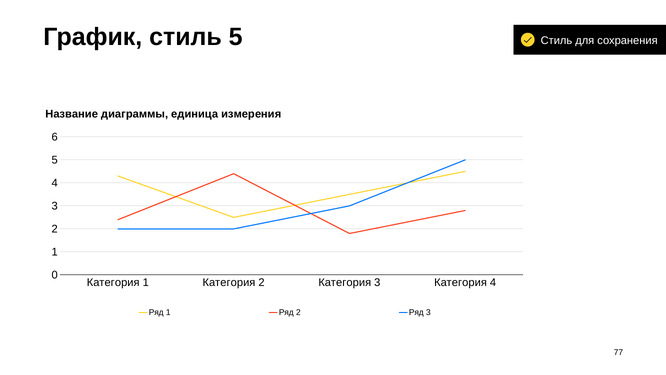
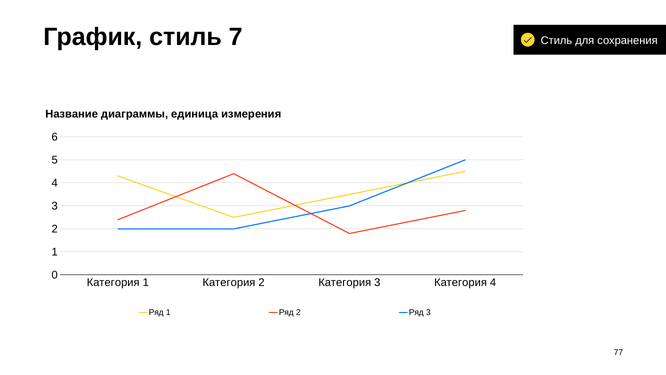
стиль 5: 5 -> 7
